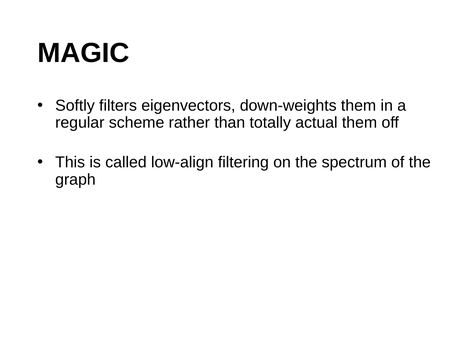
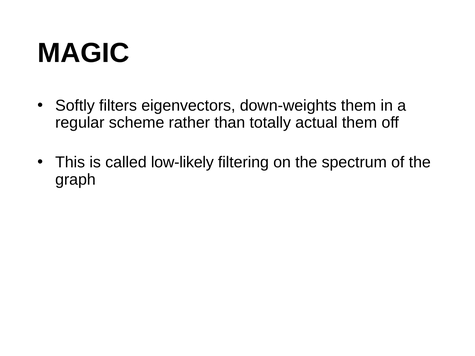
low-align: low-align -> low-likely
